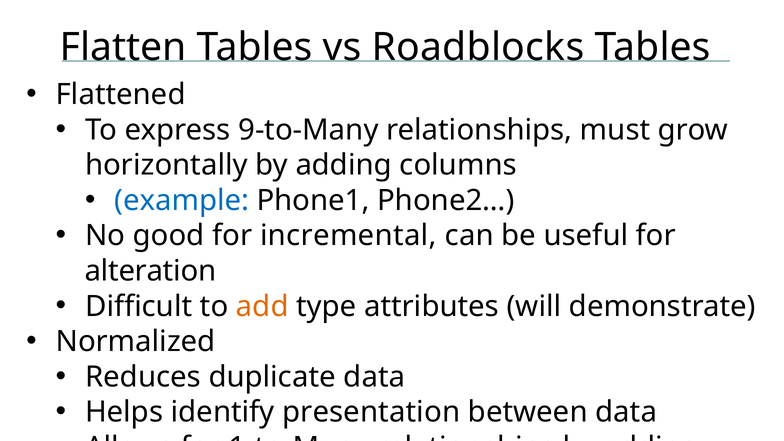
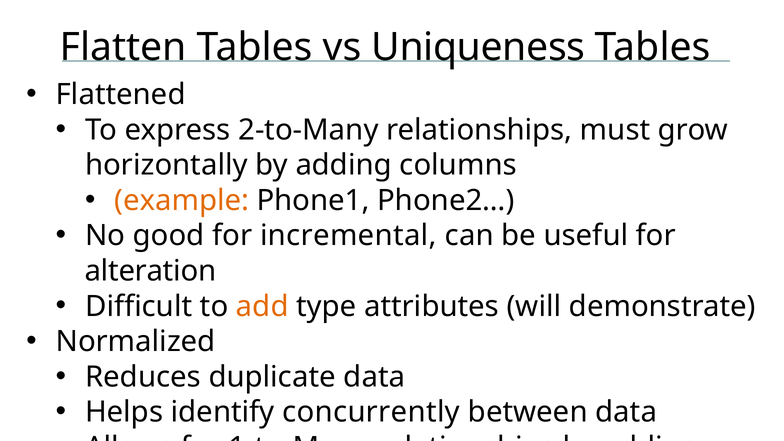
Roadblocks: Roadblocks -> Uniqueness
9-to-Many: 9-to-Many -> 2-to-Many
example colour: blue -> orange
presentation: presentation -> concurrently
